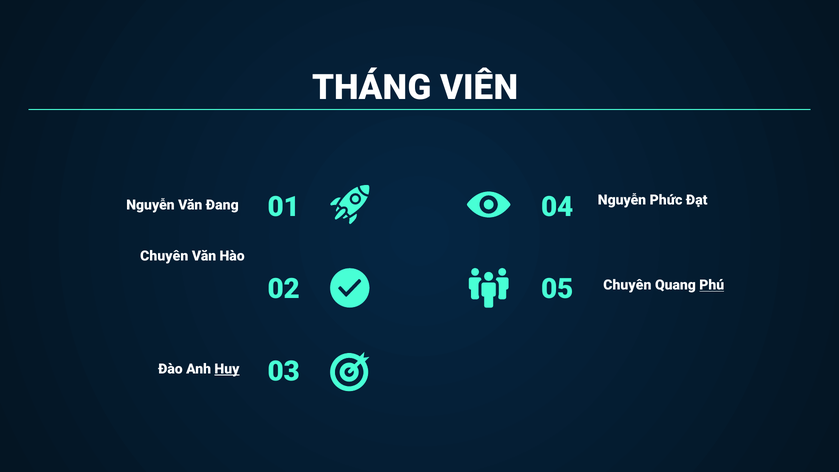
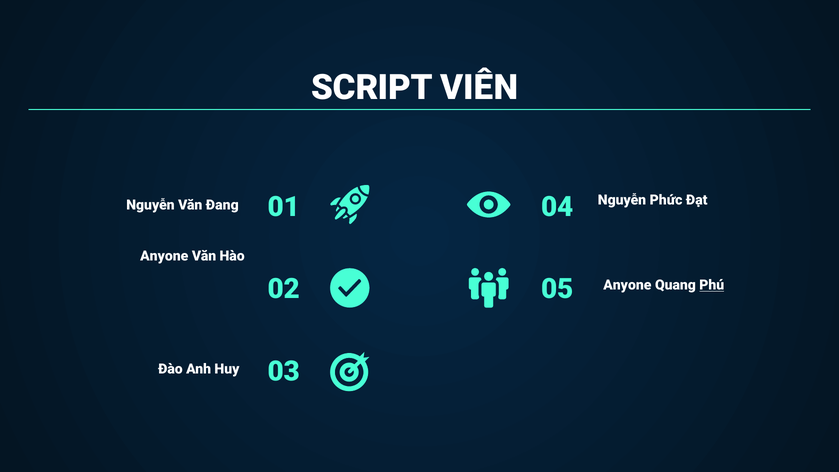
THÁNG: THÁNG -> SCRIPT
Chuyên at (164, 256): Chuyên -> Anyone
Chuyên at (627, 285): Chuyên -> Anyone
Huy underline: present -> none
